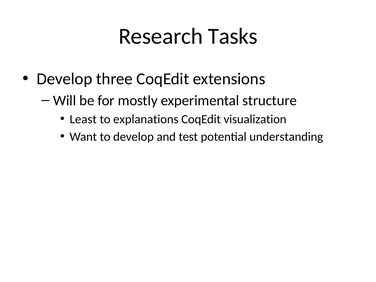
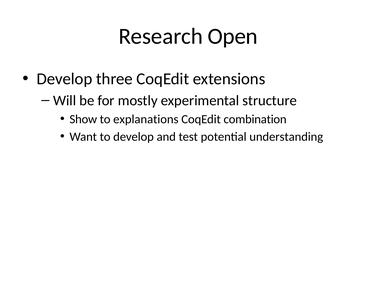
Tasks: Tasks -> Open
Least: Least -> Show
visualization: visualization -> combination
